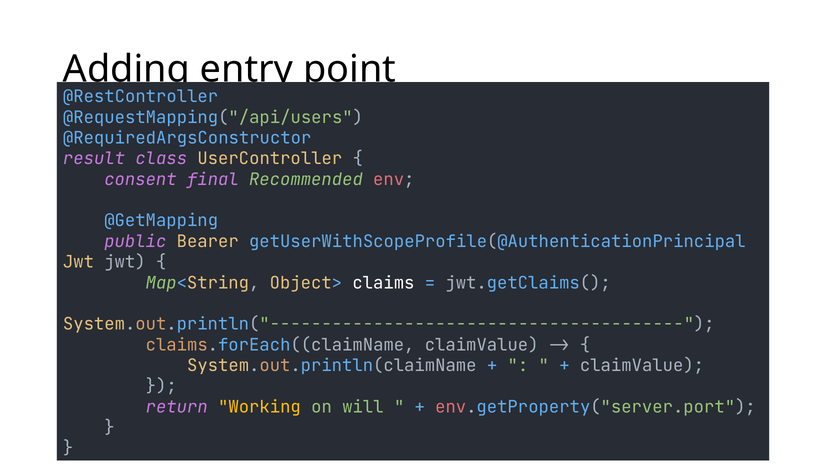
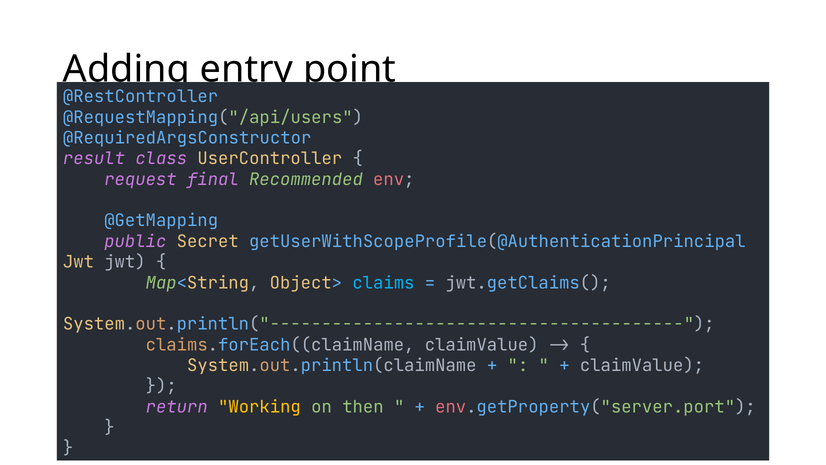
consent: consent -> request
Bearer: Bearer -> Secret
claims colour: white -> light blue
will: will -> then
